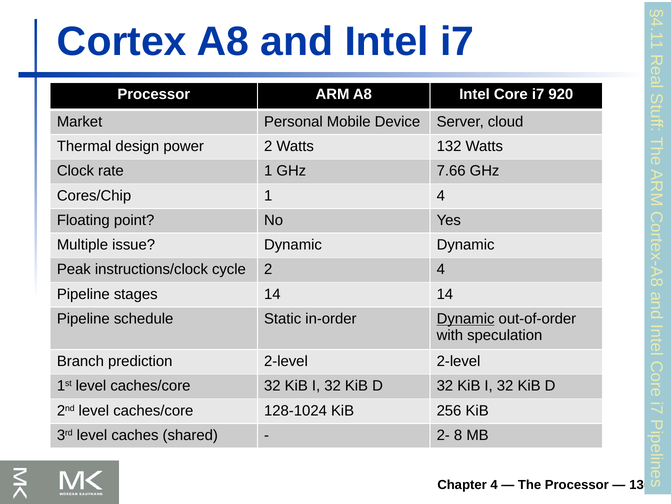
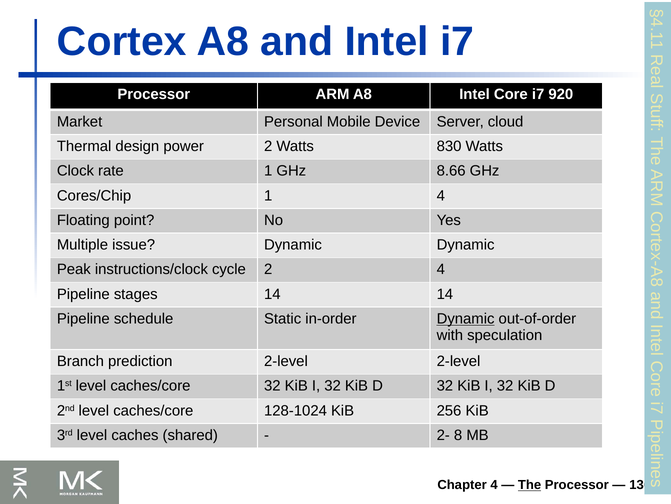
132: 132 -> 830
7.66: 7.66 -> 8.66
The underline: none -> present
